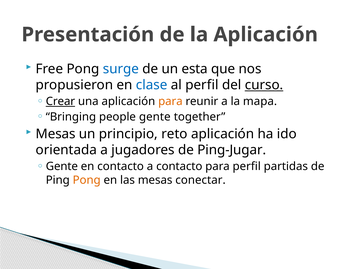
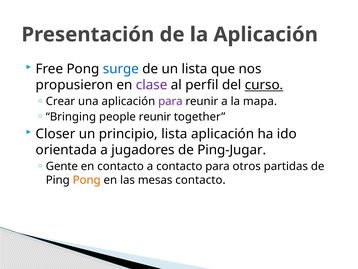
un esta: esta -> lista
clase colour: blue -> purple
Crear underline: present -> none
para at (170, 101) colour: orange -> purple
people gente: gente -> reunir
Mesas at (56, 134): Mesas -> Closer
principio reto: reto -> lista
para perfil: perfil -> otros
mesas conectar: conectar -> contacto
